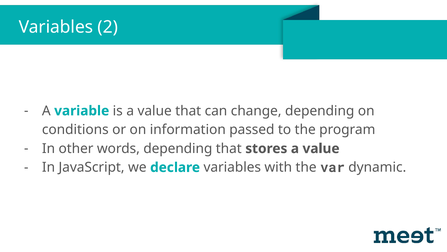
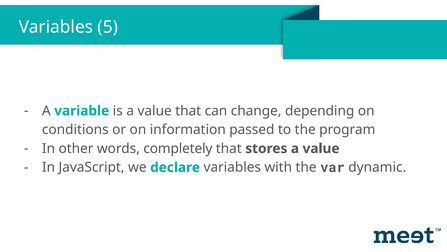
2: 2 -> 5
words depending: depending -> completely
